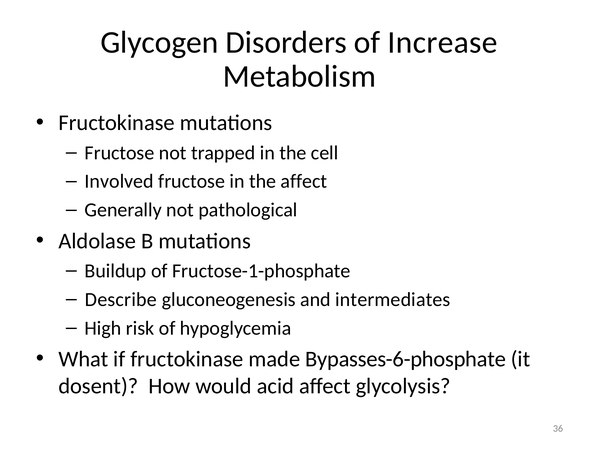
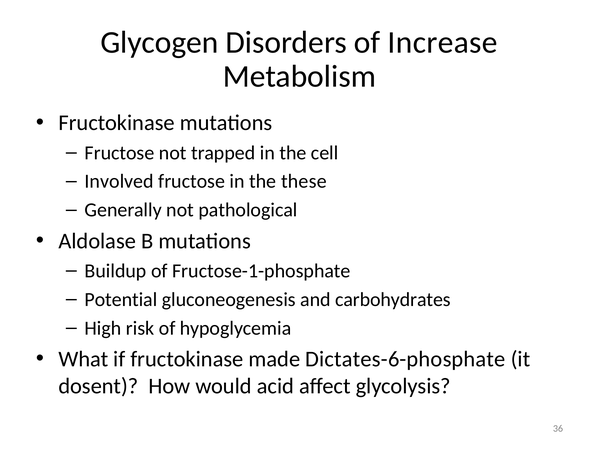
the affect: affect -> these
Describe: Describe -> Potential
intermediates: intermediates -> carbohydrates
Bypasses-6-phosphate: Bypasses-6-phosphate -> Dictates-6-phosphate
